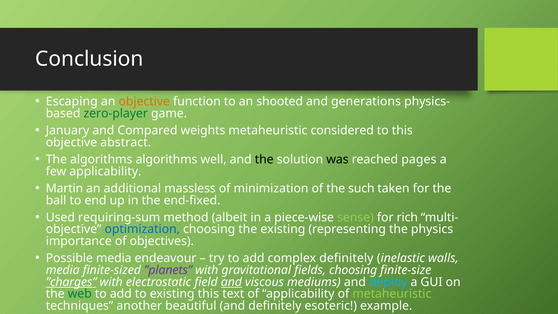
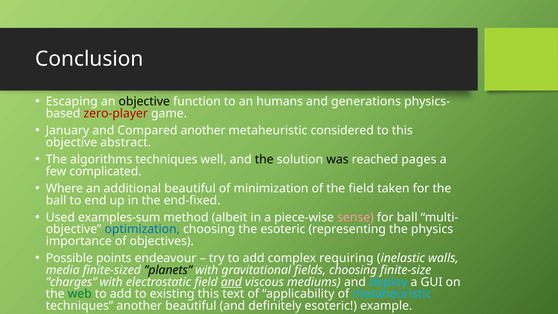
objective at (144, 102) colour: orange -> black
shooted: shooted -> humans
zero-player colour: green -> red
Compared weights: weights -> another
algorithms algorithms: algorithms -> techniques
few applicability: applicability -> complicated
Martin: Martin -> Where
additional massless: massless -> beautiful
the such: such -> field
requiring-sum: requiring-sum -> examples-sum
sense colour: light green -> pink
for rich: rich -> ball
the existing: existing -> esoteric
Possible media: media -> points
complex definitely: definitely -> requiring
”planets colour: purple -> black
”charges underline: present -> none
metaheuristic at (392, 294) colour: light green -> light blue
